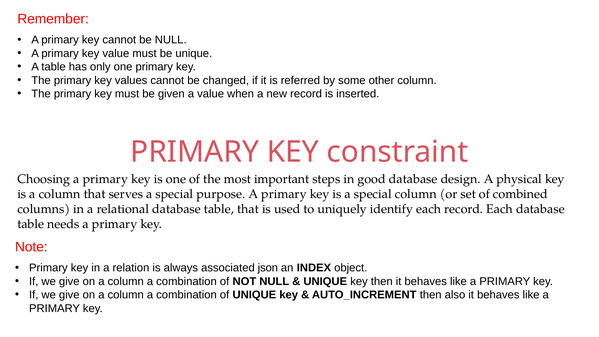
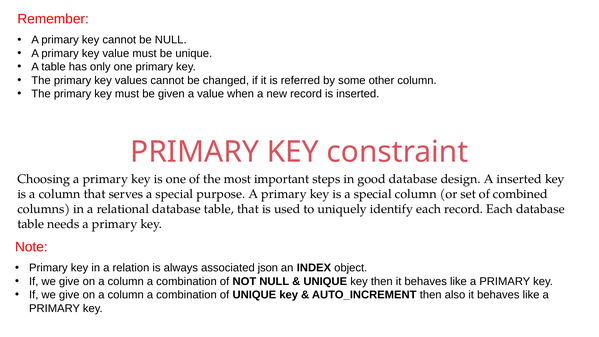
A physical: physical -> inserted
